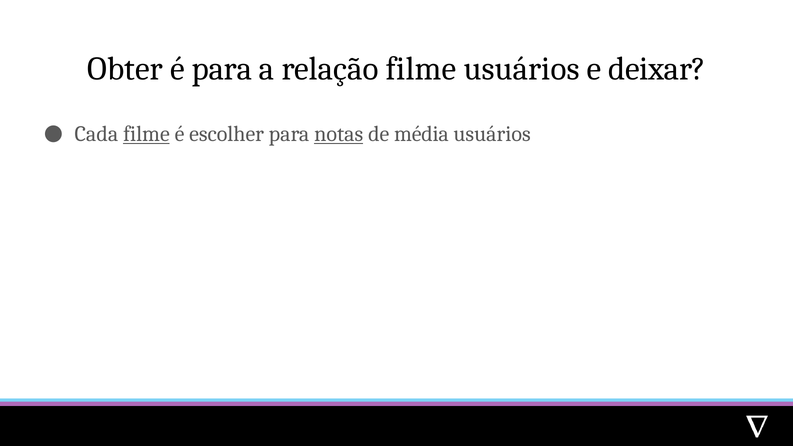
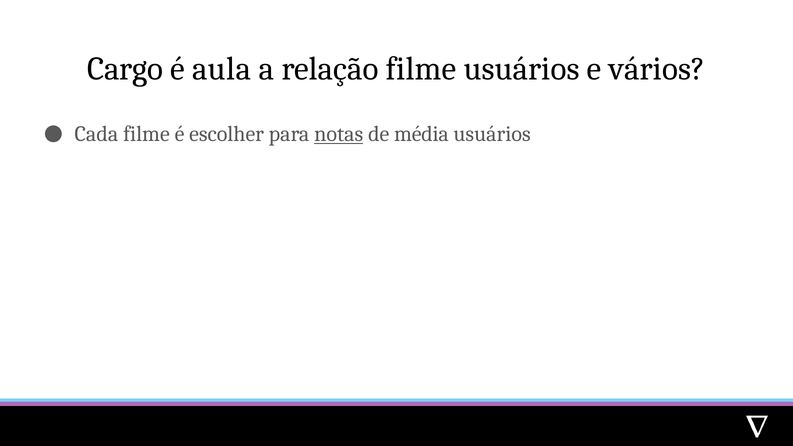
Obter: Obter -> Cargo
é para: para -> aula
deixar: deixar -> vários
filme at (146, 134) underline: present -> none
